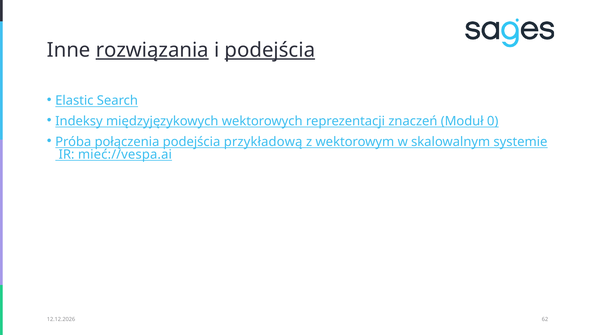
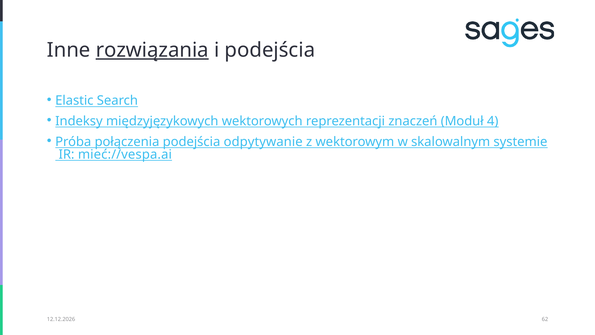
podejścia at (270, 50) underline: present -> none
0: 0 -> 4
przykładową: przykładową -> odpytywanie
